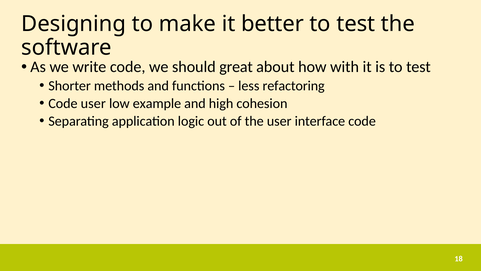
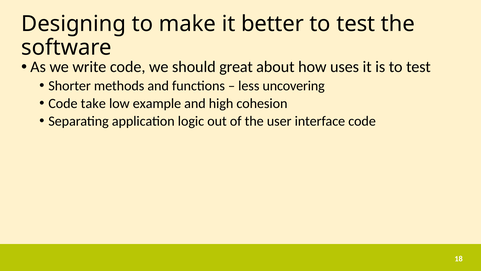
with: with -> uses
refactoring: refactoring -> uncovering
Code user: user -> take
